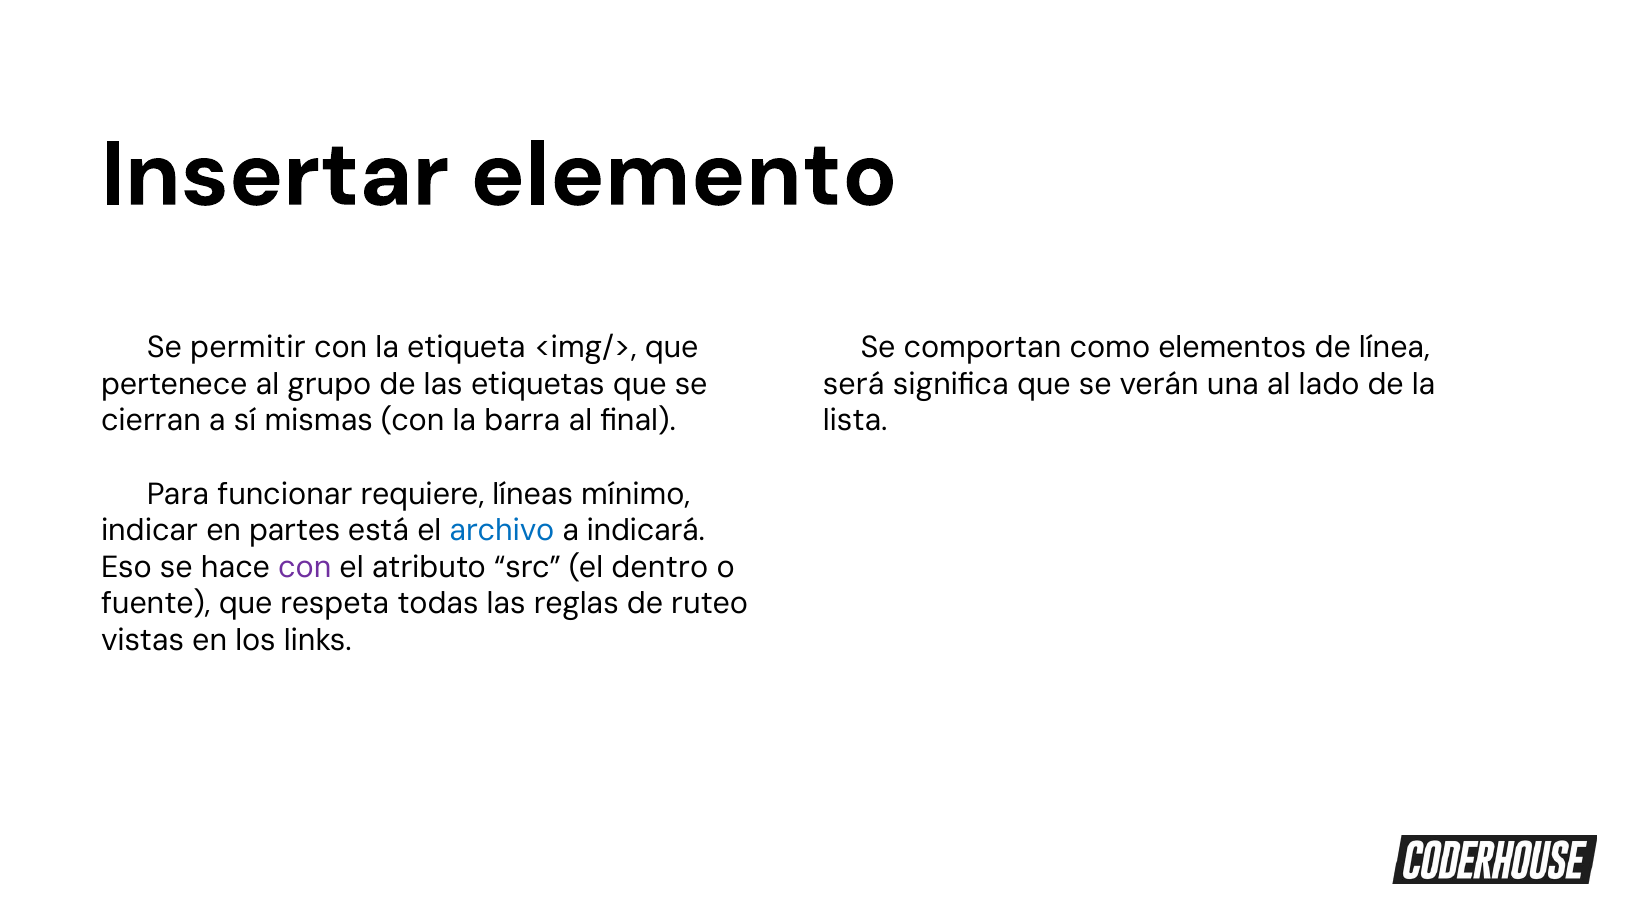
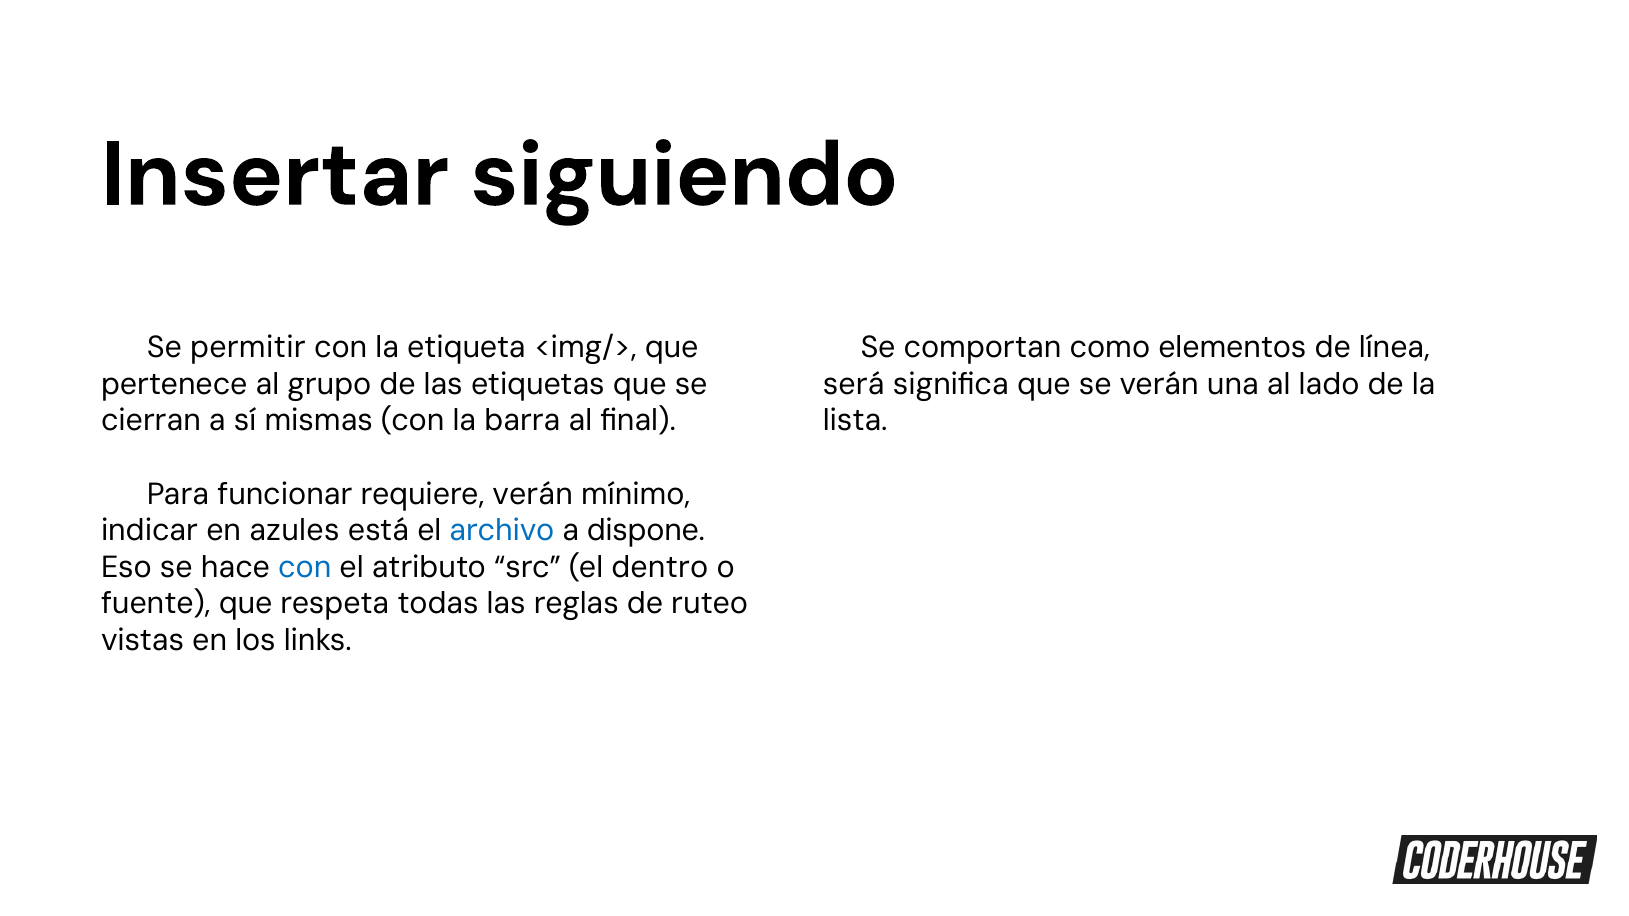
elemento: elemento -> siguiendo
requiere líneas: líneas -> verán
partes: partes -> azules
indicará: indicará -> dispone
con at (305, 567) colour: purple -> blue
